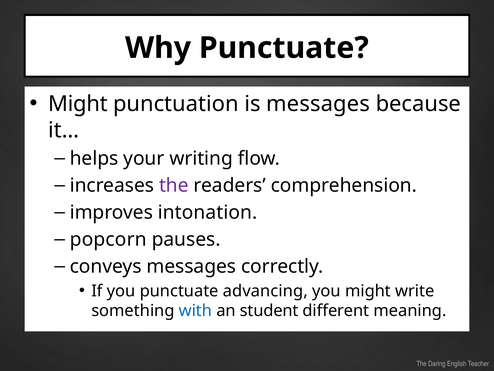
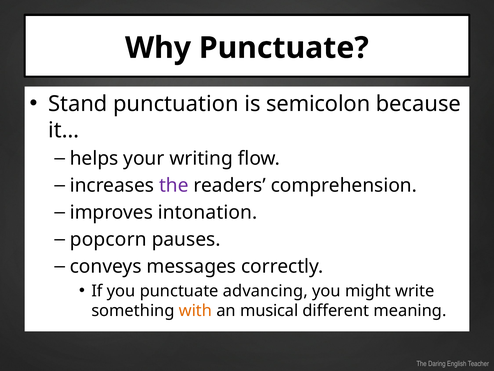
Might at (78, 104): Might -> Stand
is messages: messages -> semicolon
with colour: blue -> orange
student: student -> musical
